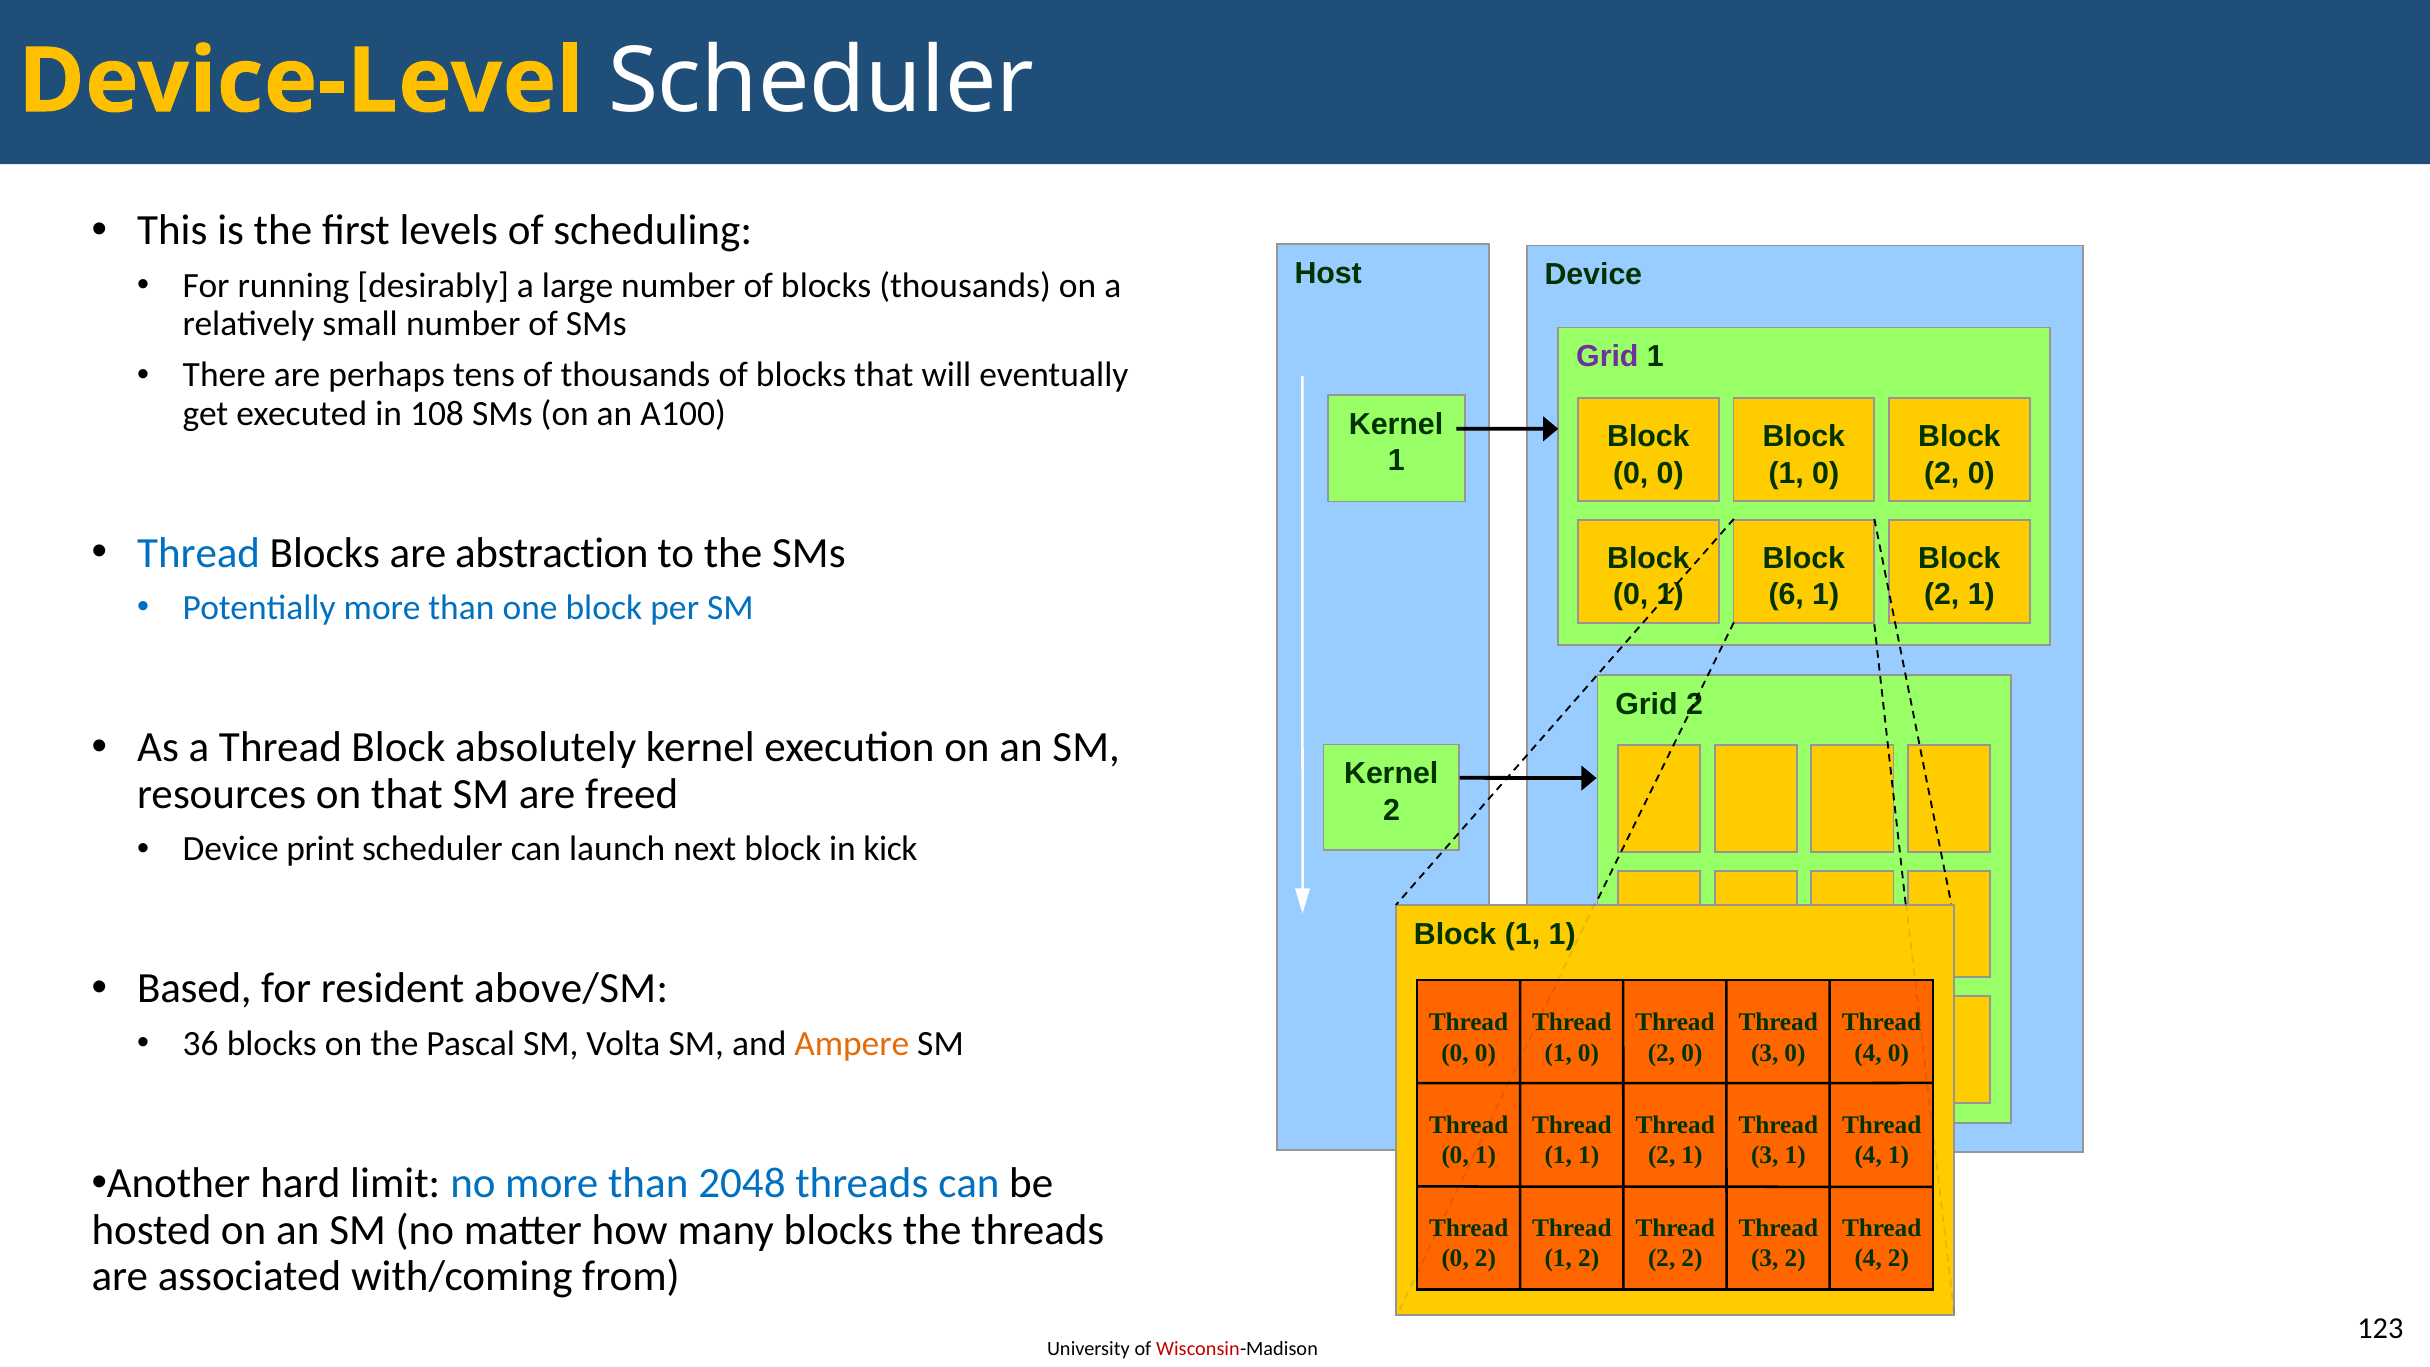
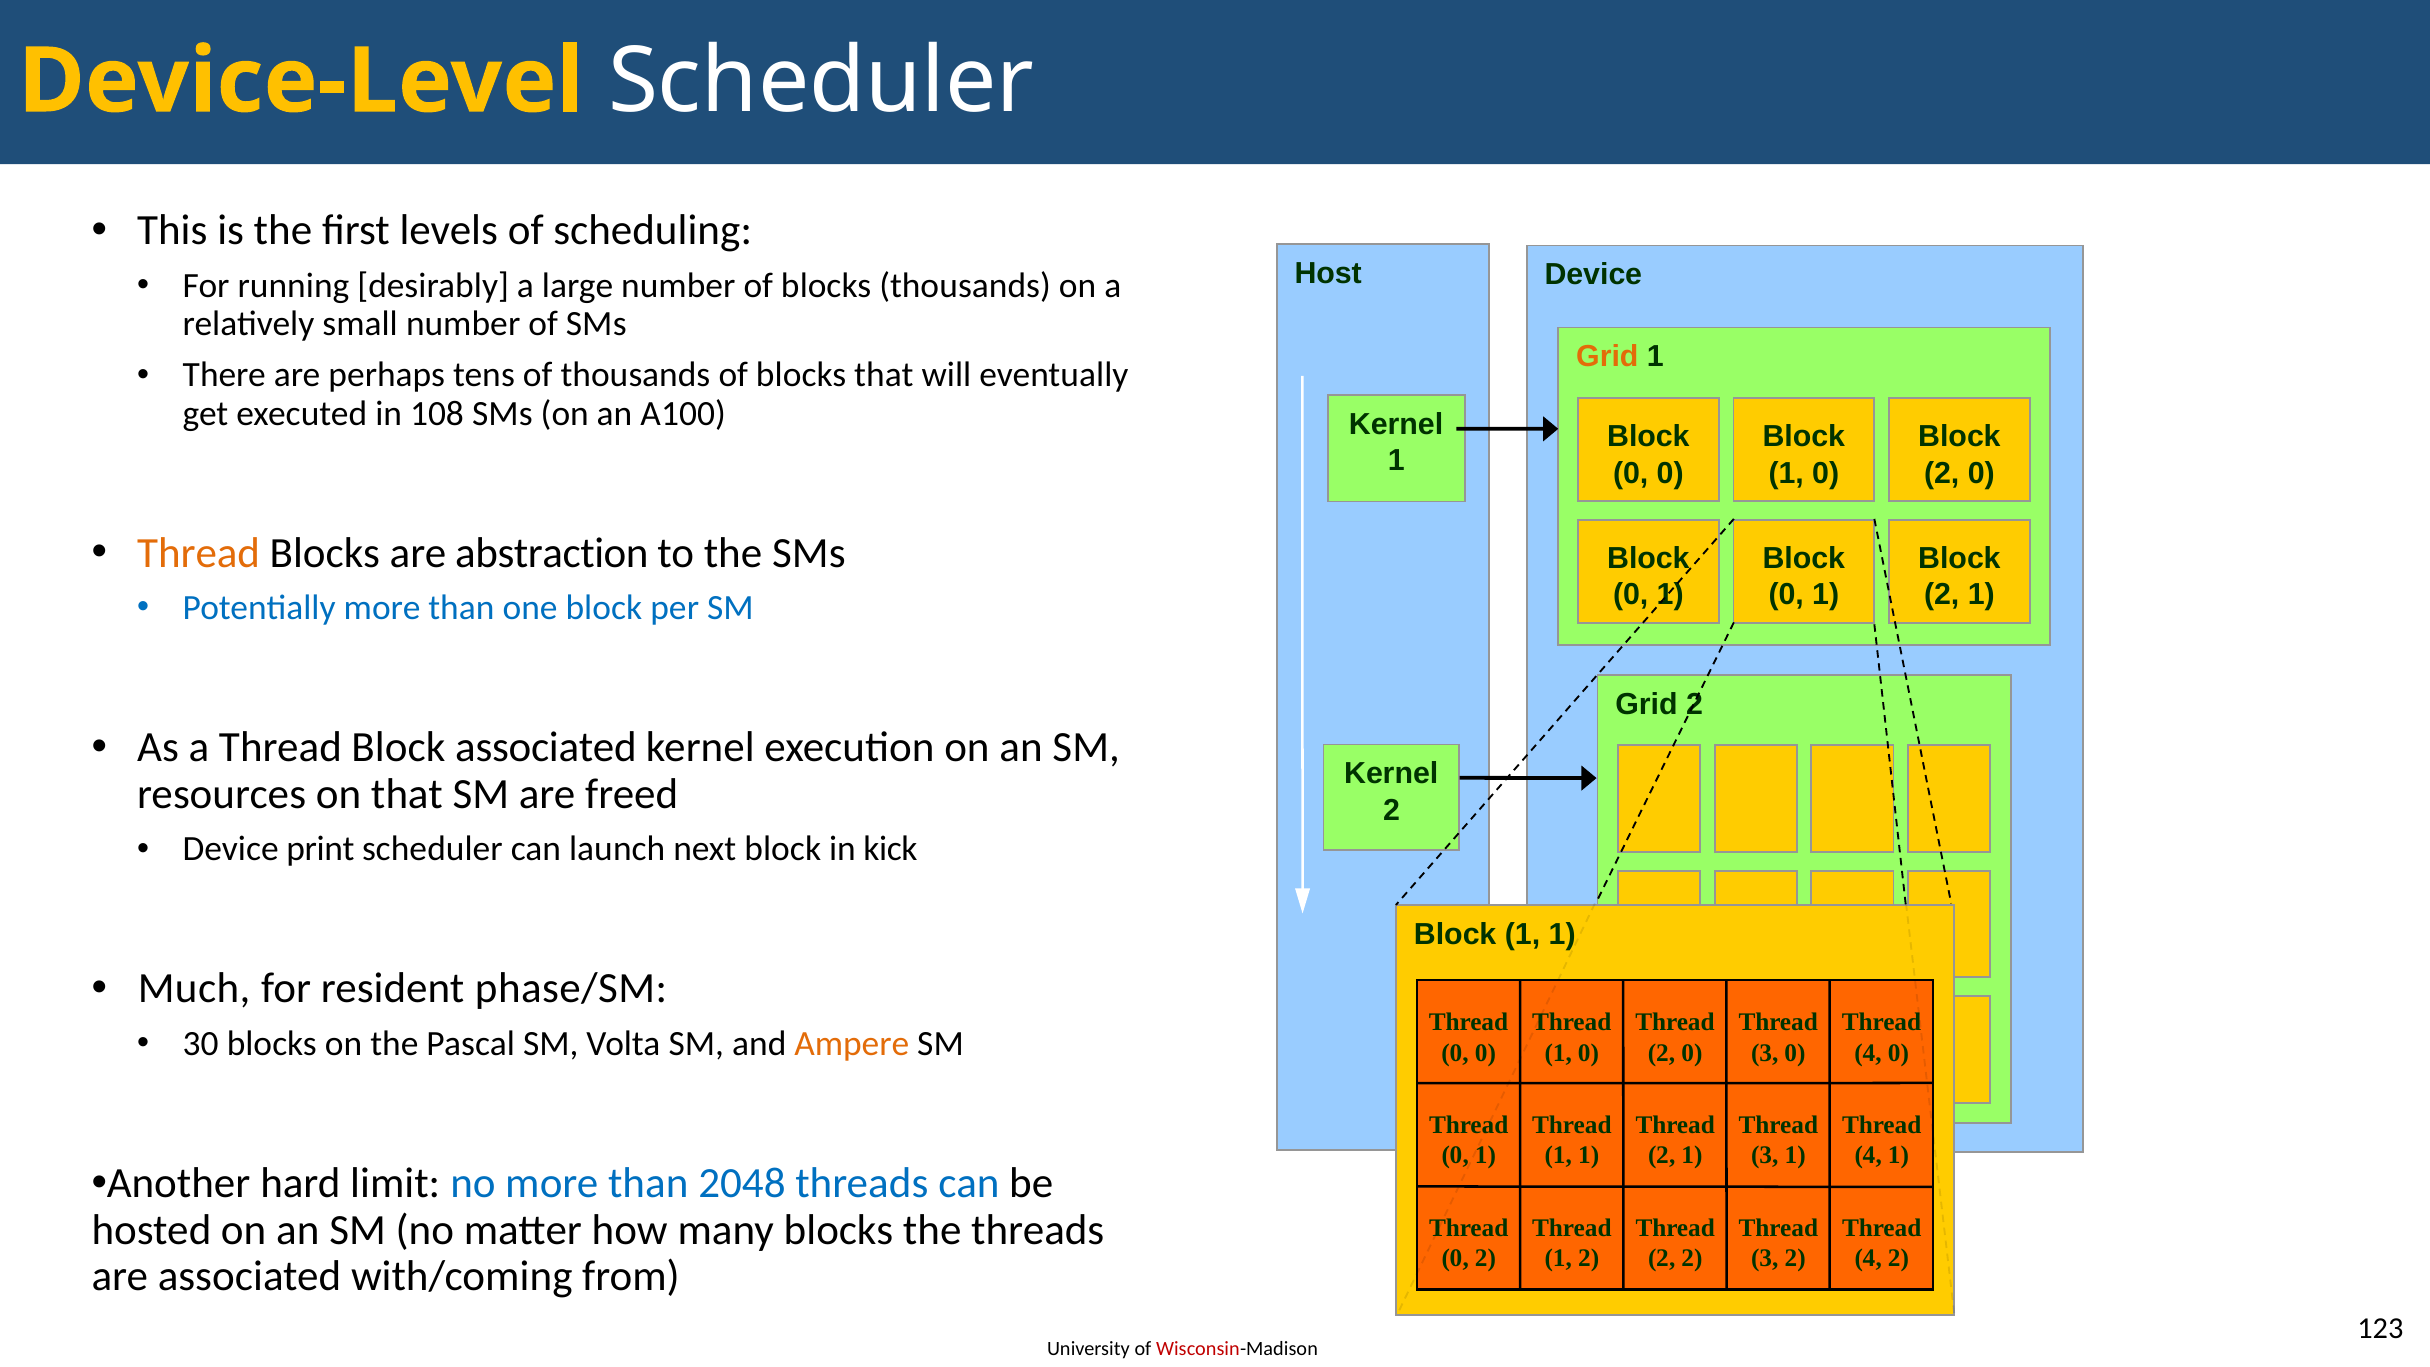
Grid at (1607, 357) colour: purple -> orange
Thread at (199, 553) colour: blue -> orange
6 at (1786, 595): 6 -> 0
Block absolutely: absolutely -> associated
Based: Based -> Much
above/SM: above/SM -> phase/SM
36: 36 -> 30
